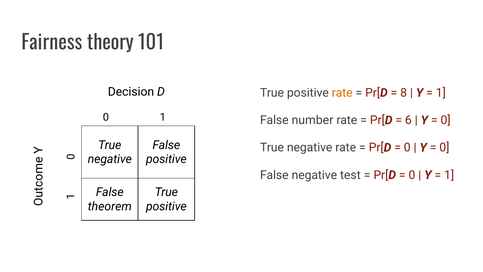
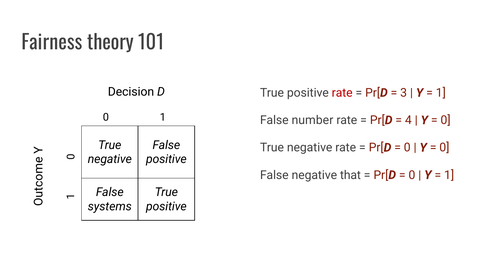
rate at (342, 93) colour: orange -> red
8: 8 -> 3
6: 6 -> 4
test: test -> that
theorem: theorem -> systems
